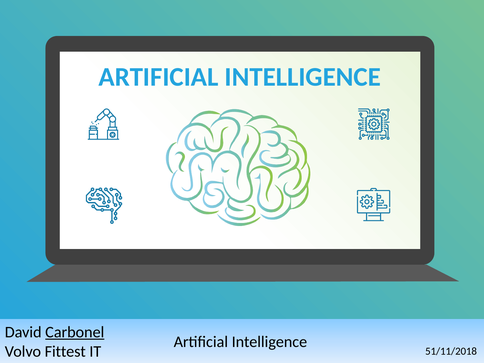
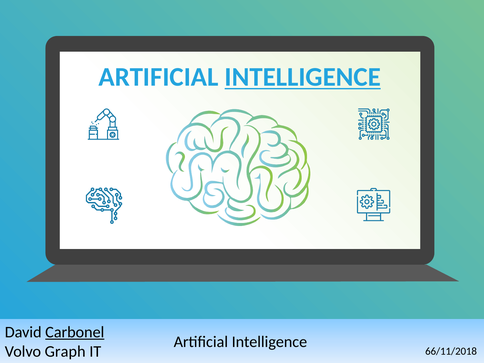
INTELLIGENCE at (303, 77) underline: none -> present
Fittest: Fittest -> Graph
51/11/2018: 51/11/2018 -> 66/11/2018
